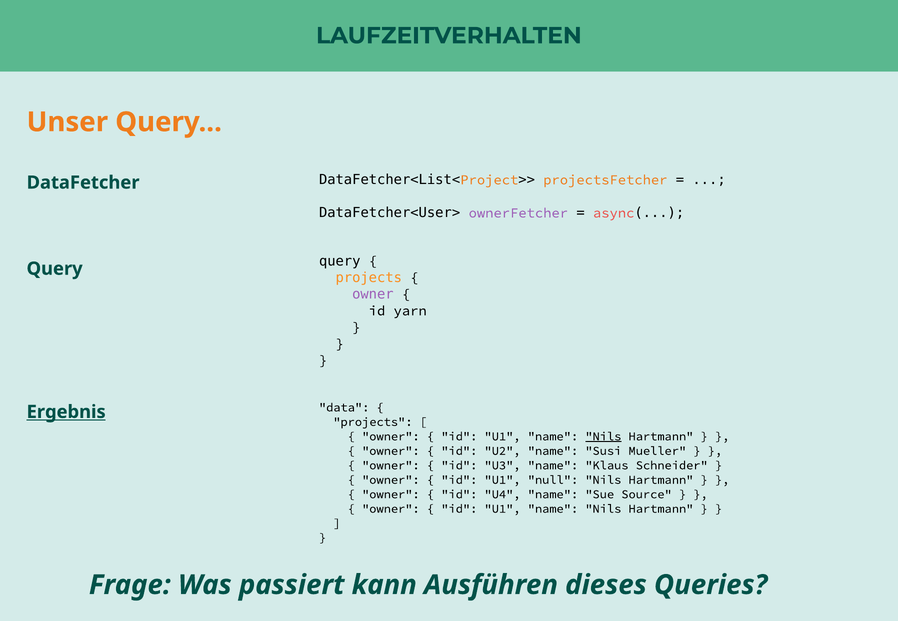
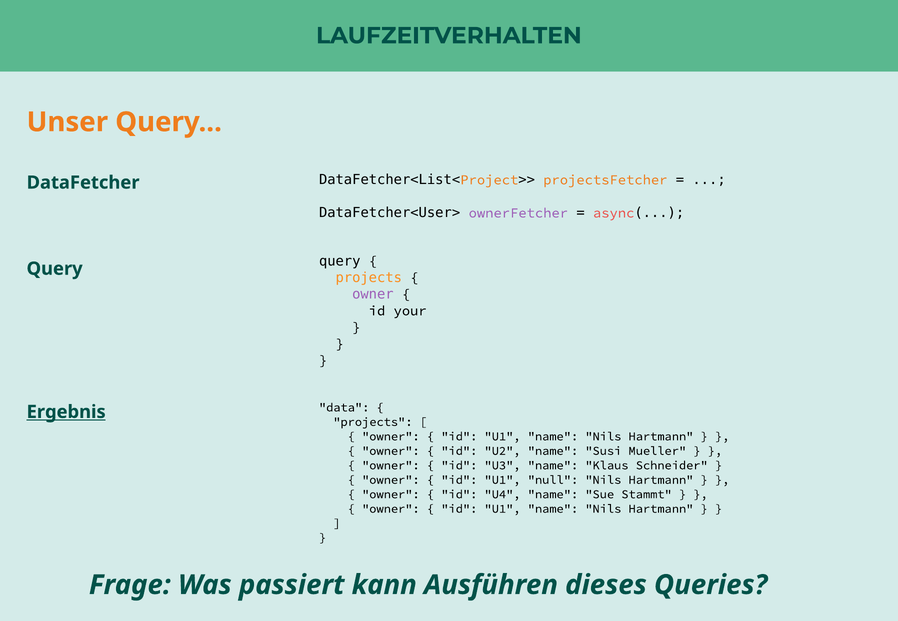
yarn: yarn -> your
Nils at (603, 437) underline: present -> none
Source: Source -> Stammt
